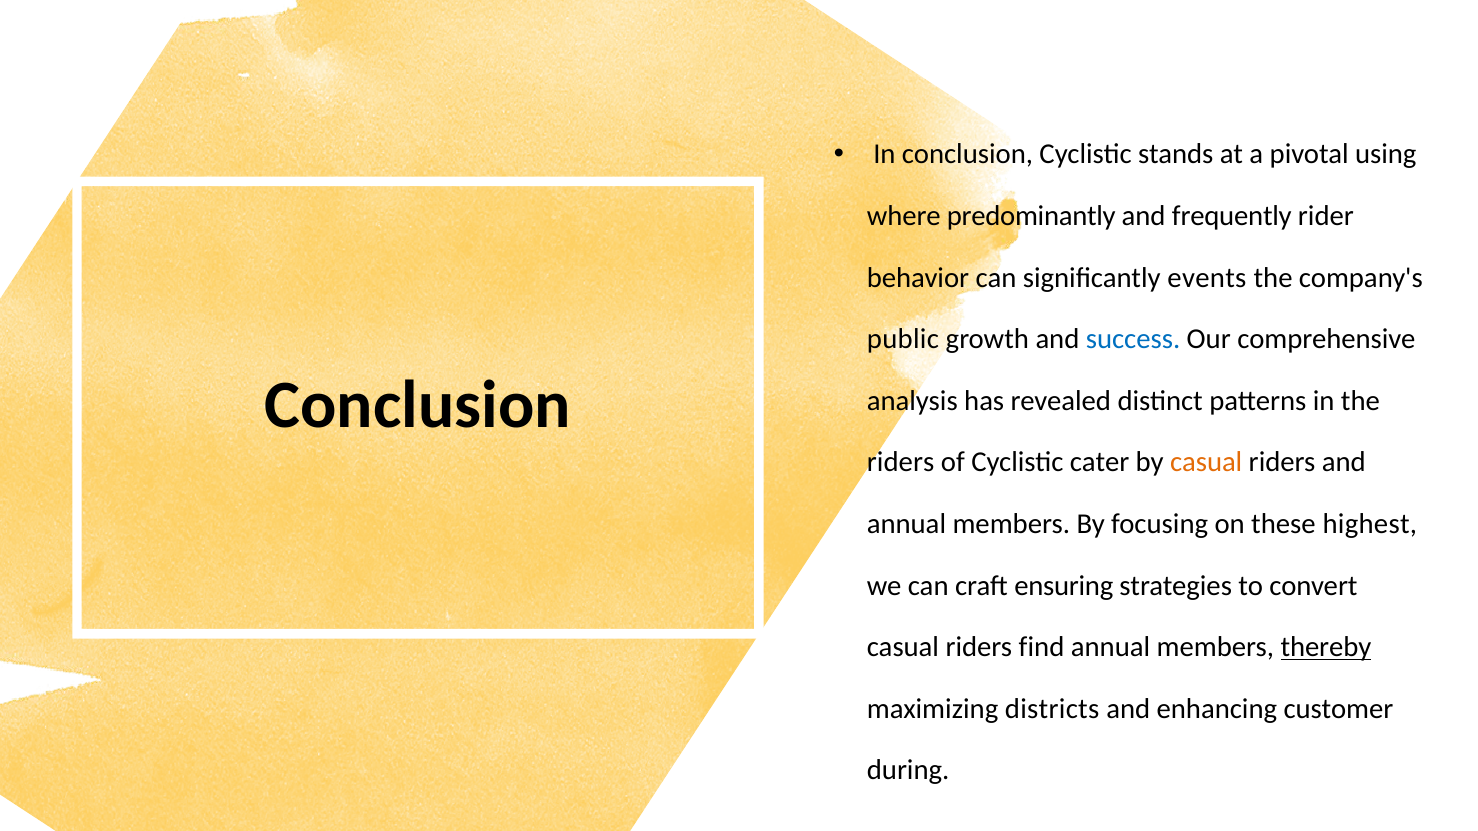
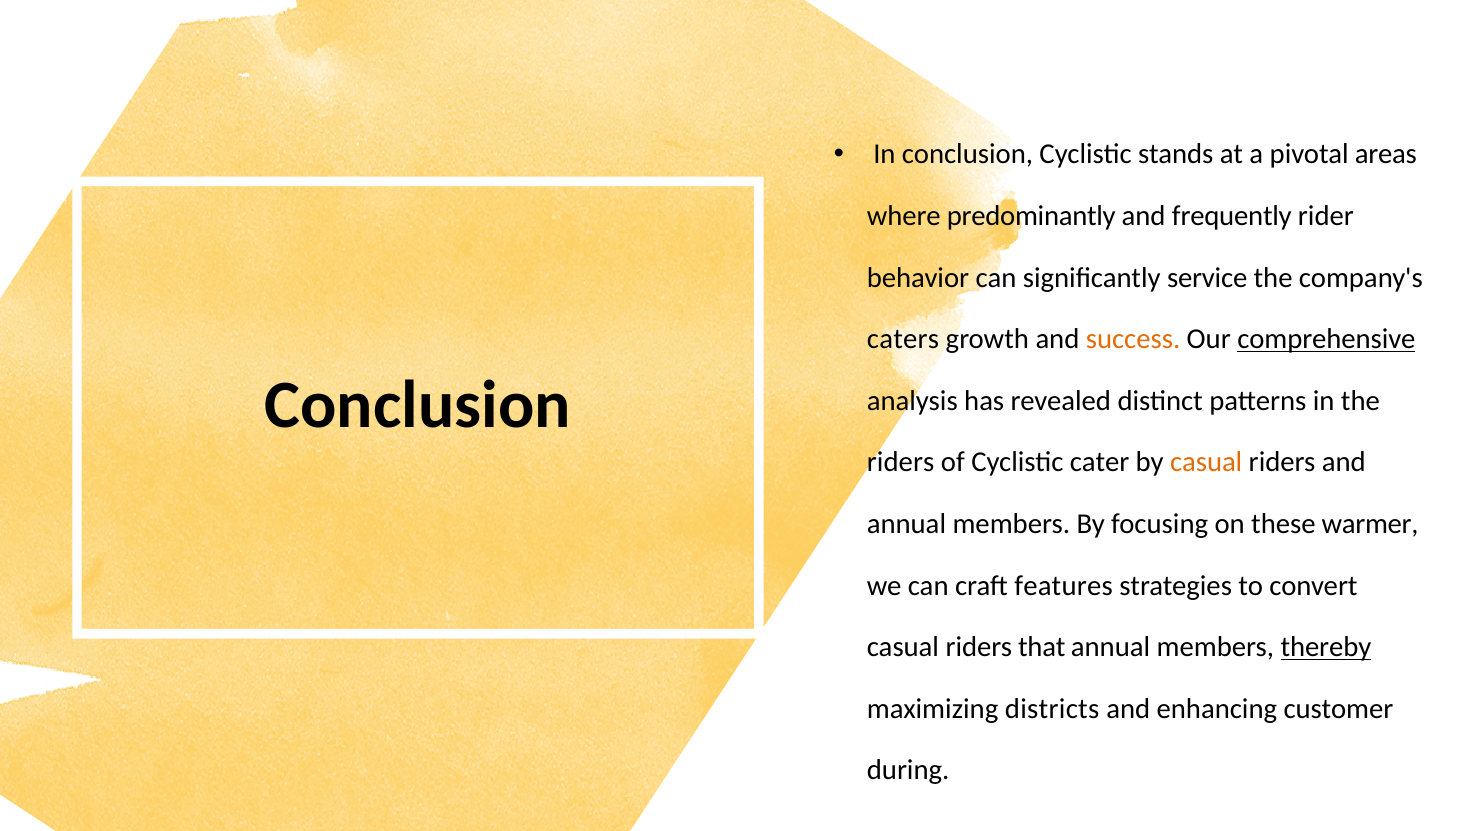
using: using -> areas
events: events -> service
public: public -> caters
success colour: blue -> orange
comprehensive underline: none -> present
highest: highest -> warmer
ensuring: ensuring -> features
find: find -> that
